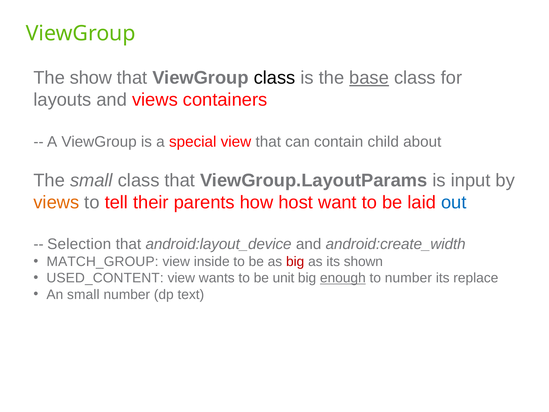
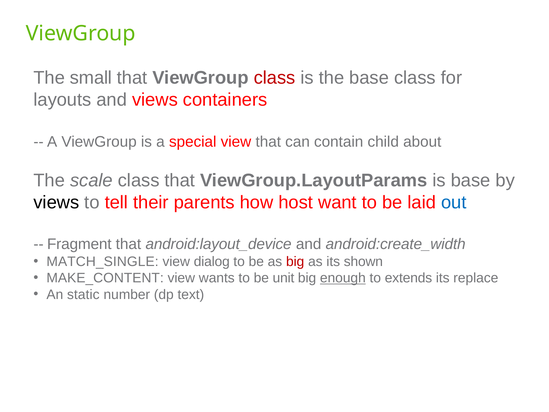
show: show -> small
class at (275, 78) colour: black -> red
base at (369, 78) underline: present -> none
The small: small -> scale
is input: input -> base
views at (56, 202) colour: orange -> black
Selection: Selection -> Fragment
MATCH_GROUP: MATCH_GROUP -> MATCH_SINGLE
inside: inside -> dialog
USED_CONTENT: USED_CONTENT -> MAKE_CONTENT
to number: number -> extends
An small: small -> static
